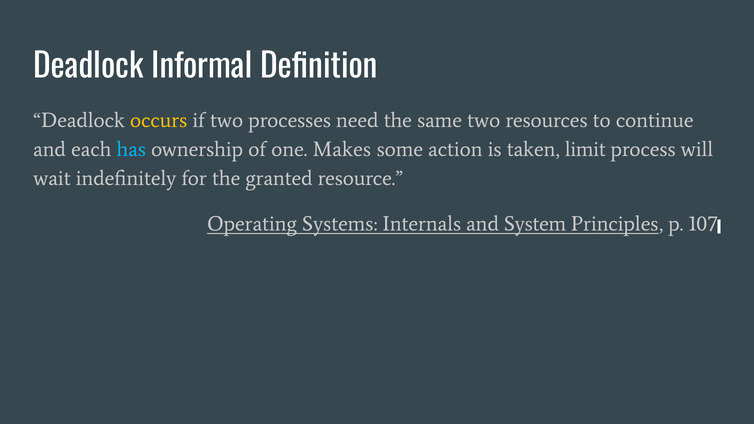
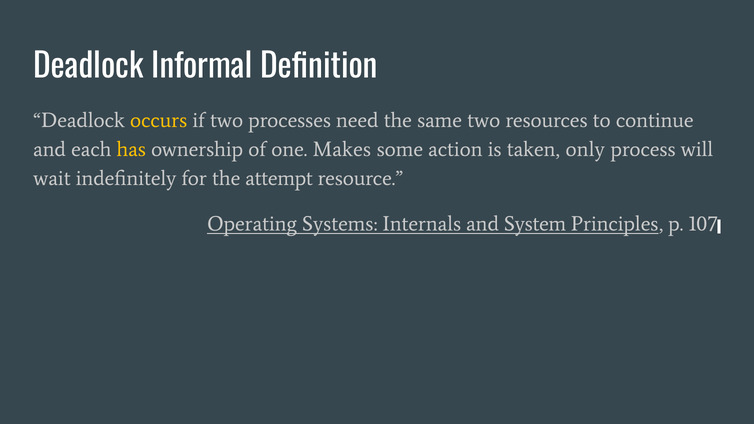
has colour: light blue -> yellow
limit: limit -> only
granted: granted -> attempt
